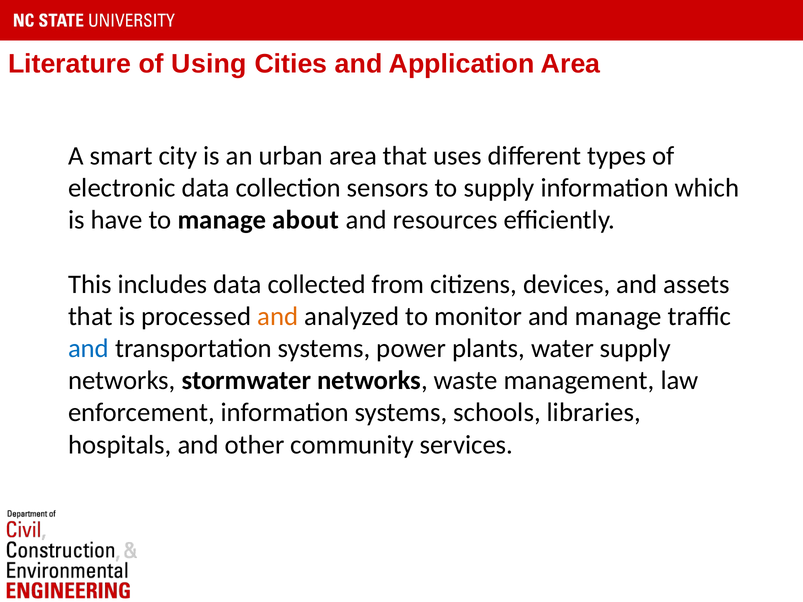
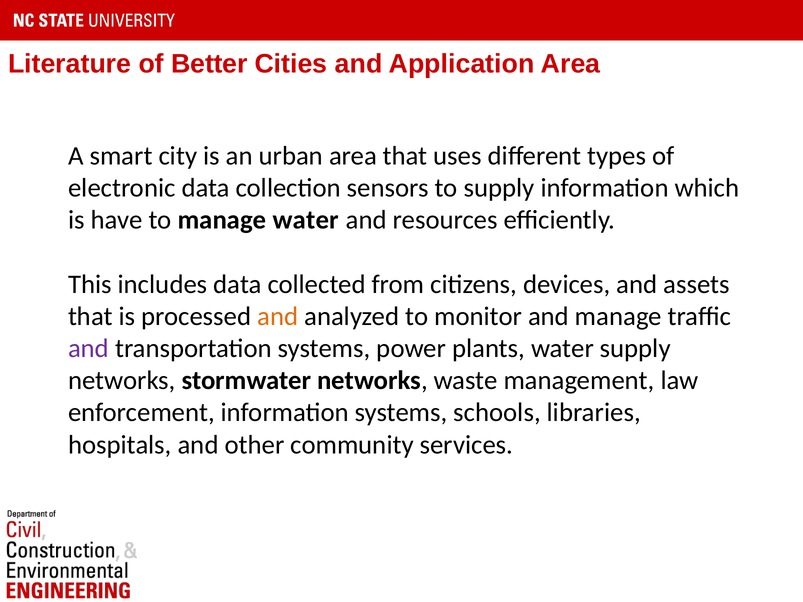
Using: Using -> Better
manage about: about -> water
and at (89, 349) colour: blue -> purple
